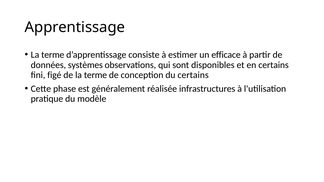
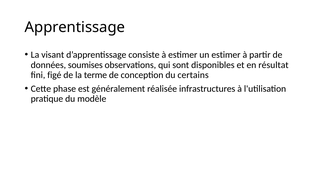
terme at (53, 55): terme -> visant
un efficace: efficace -> estimer
systèmes: systèmes -> soumises
en certains: certains -> résultat
